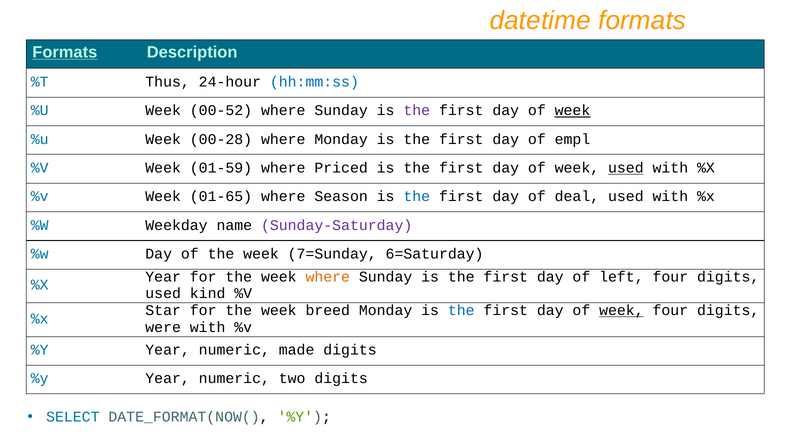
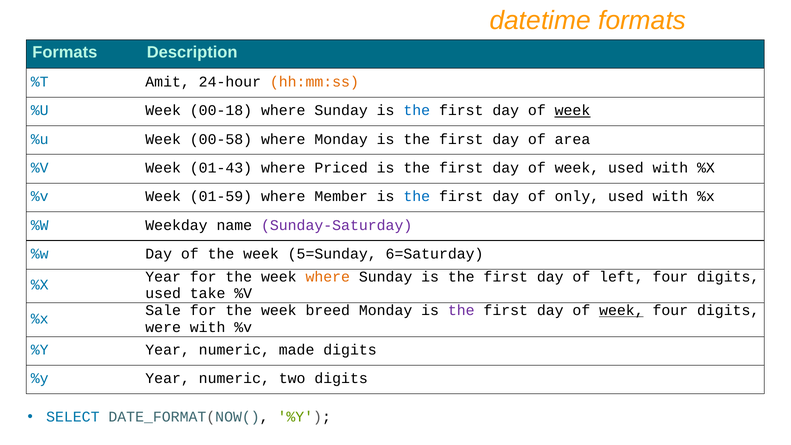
Formats at (65, 52) underline: present -> none
Thus: Thus -> Amit
hh:mm:ss colour: blue -> orange
00-52: 00-52 -> 00-18
the at (417, 110) colour: purple -> blue
00-28: 00-28 -> 00-58
empl: empl -> area
01-59: 01-59 -> 01-43
used at (626, 168) underline: present -> none
01-65: 01-65 -> 01-59
Season: Season -> Member
deal: deal -> only
7=Sunday: 7=Sunday -> 5=Sunday
kind: kind -> take
Star: Star -> Sale
the at (461, 310) colour: blue -> purple
